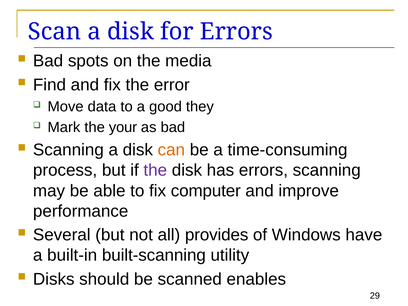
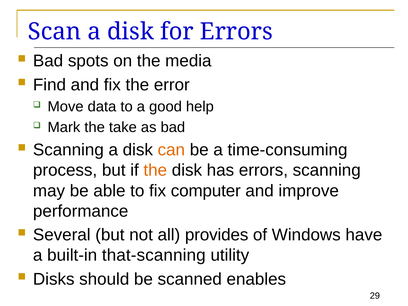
they: they -> help
your: your -> take
the at (155, 170) colour: purple -> orange
built-scanning: built-scanning -> that-scanning
